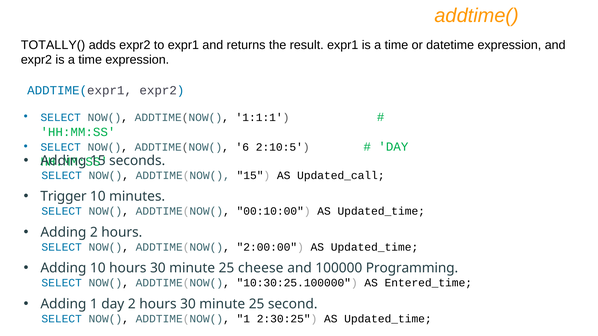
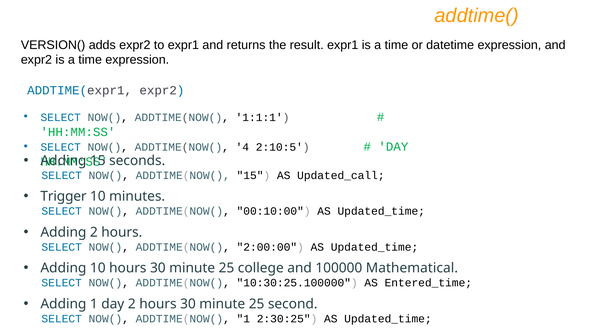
TOTALLY(: TOTALLY( -> VERSION(
6: 6 -> 4
cheese: cheese -> college
Programming: Programming -> Mathematical
